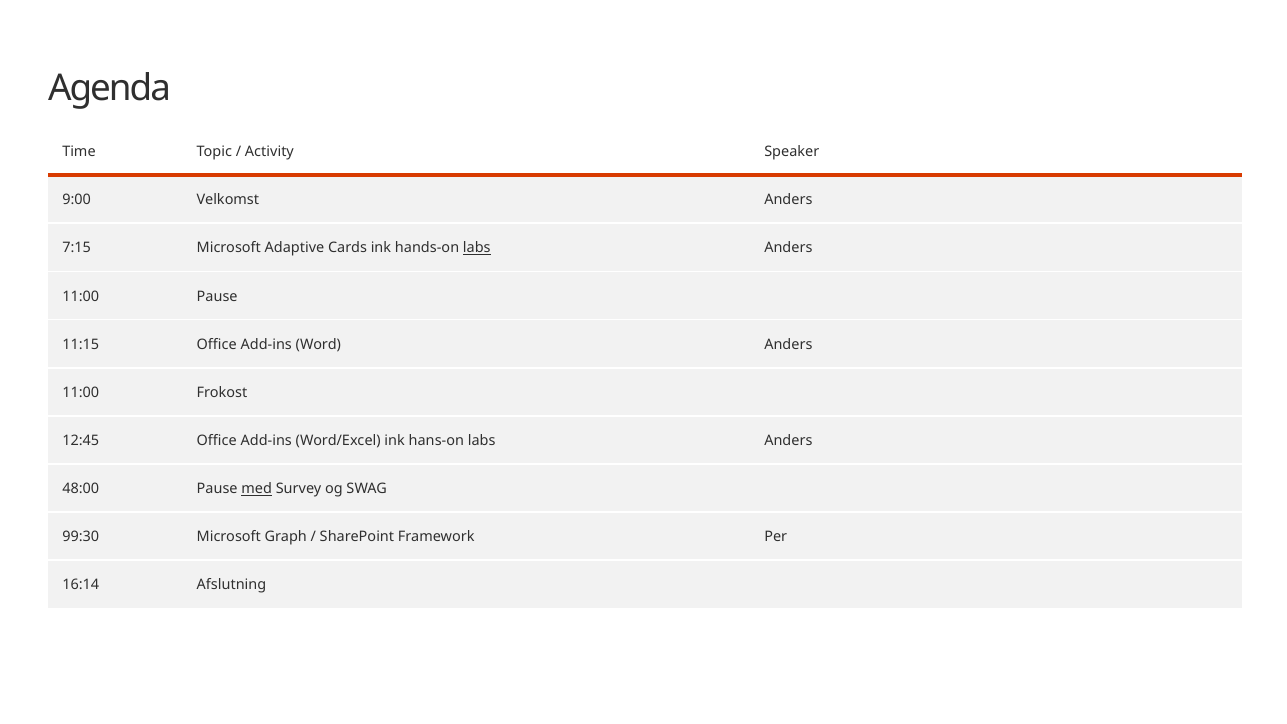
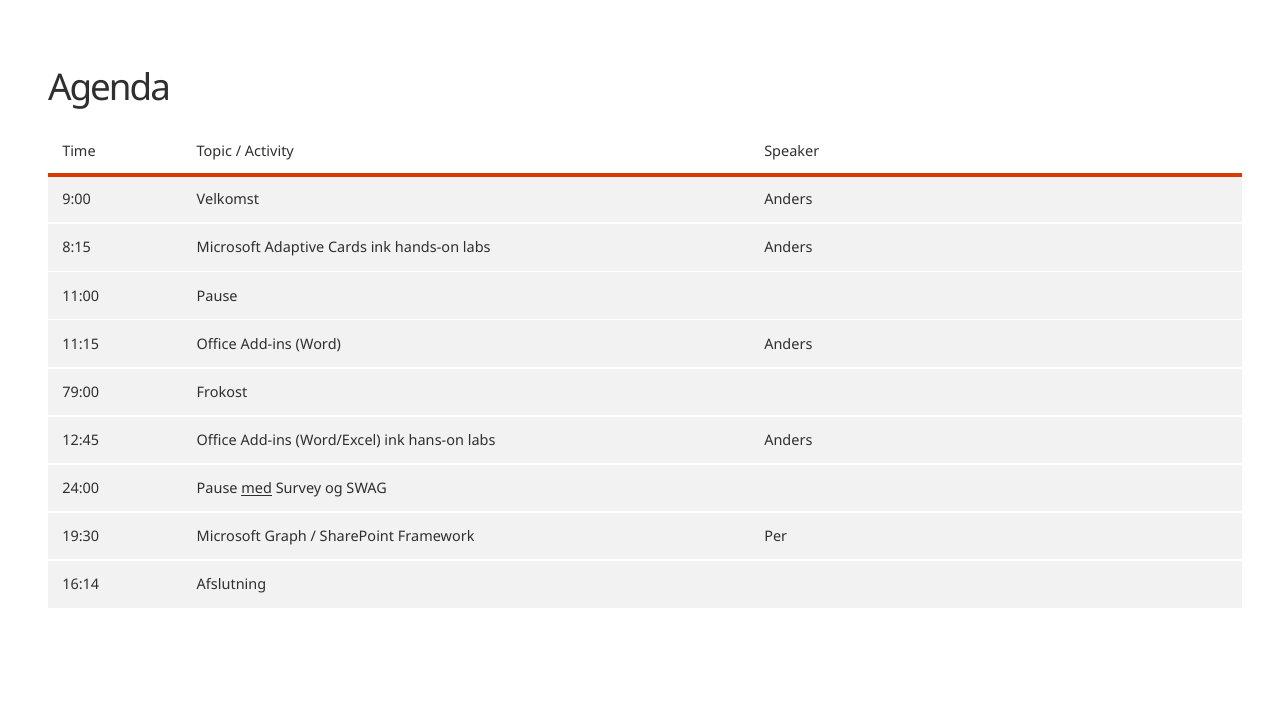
7:15: 7:15 -> 8:15
labs at (477, 248) underline: present -> none
11:00 at (81, 393): 11:00 -> 79:00
48:00: 48:00 -> 24:00
99:30: 99:30 -> 19:30
